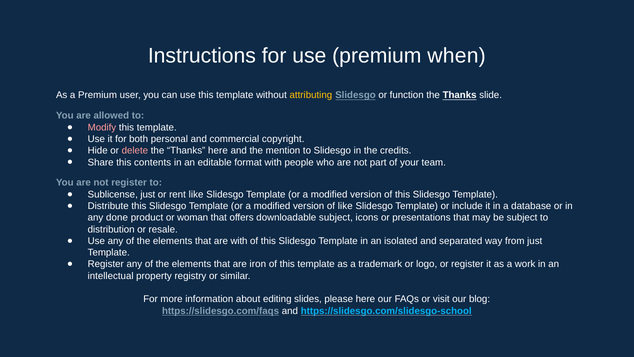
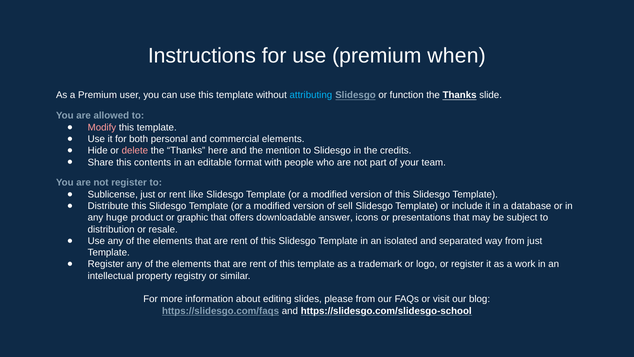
attributing colour: yellow -> light blue
commercial copyright: copyright -> elements
of like: like -> sell
done: done -> huge
woman: woman -> graphic
downloadable subject: subject -> answer
with at (239, 241): with -> rent
iron at (258, 264): iron -> rent
please here: here -> from
https://slidesgo.com/slidesgo-school colour: light blue -> white
